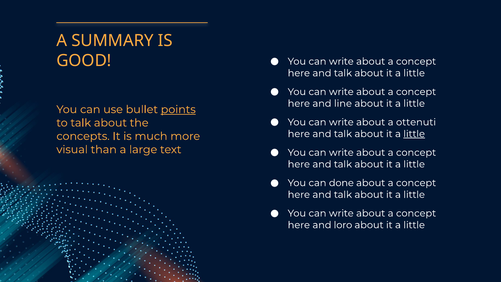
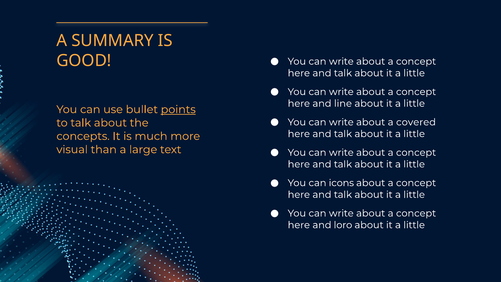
ottenuti: ottenuti -> covered
little at (414, 134) underline: present -> none
done: done -> icons
